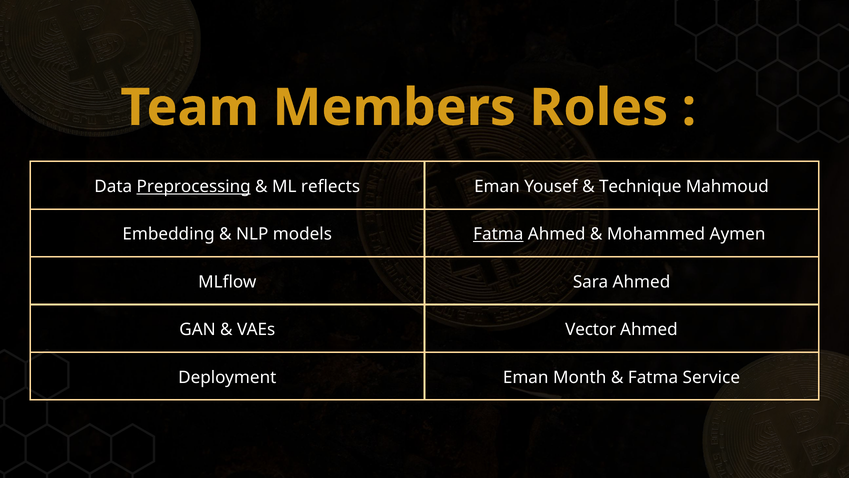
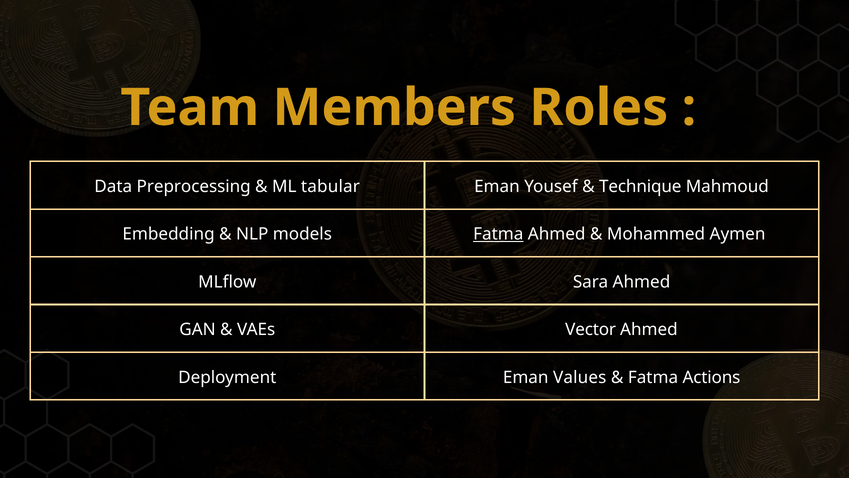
Preprocessing underline: present -> none
reflects: reflects -> tabular
Month: Month -> Values
Service: Service -> Actions
